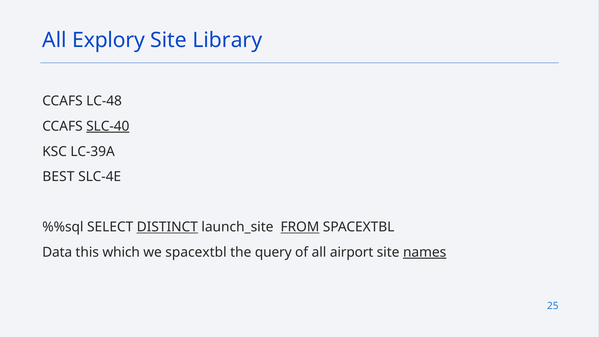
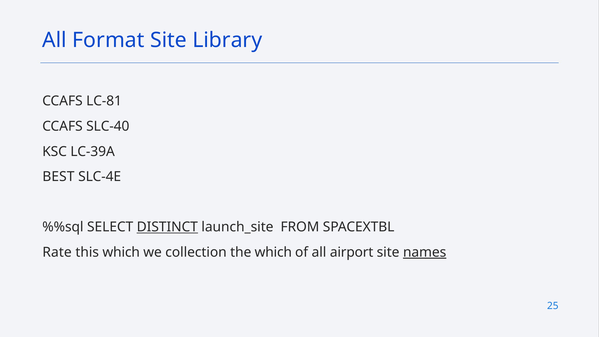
Explory: Explory -> Format
LC-48: LC-48 -> LC-81
SLC-40 underline: present -> none
FROM underline: present -> none
Data: Data -> Rate
we spacextbl: spacextbl -> collection
the query: query -> which
